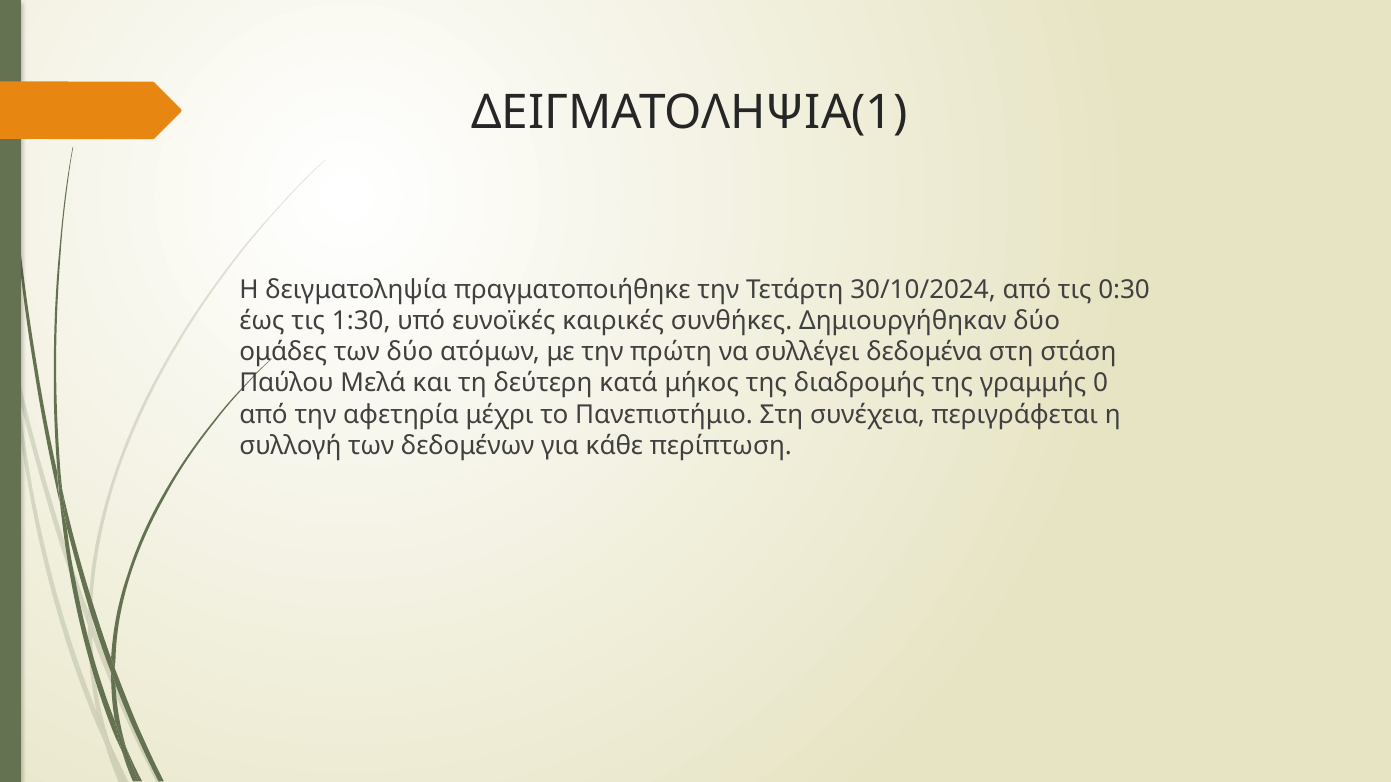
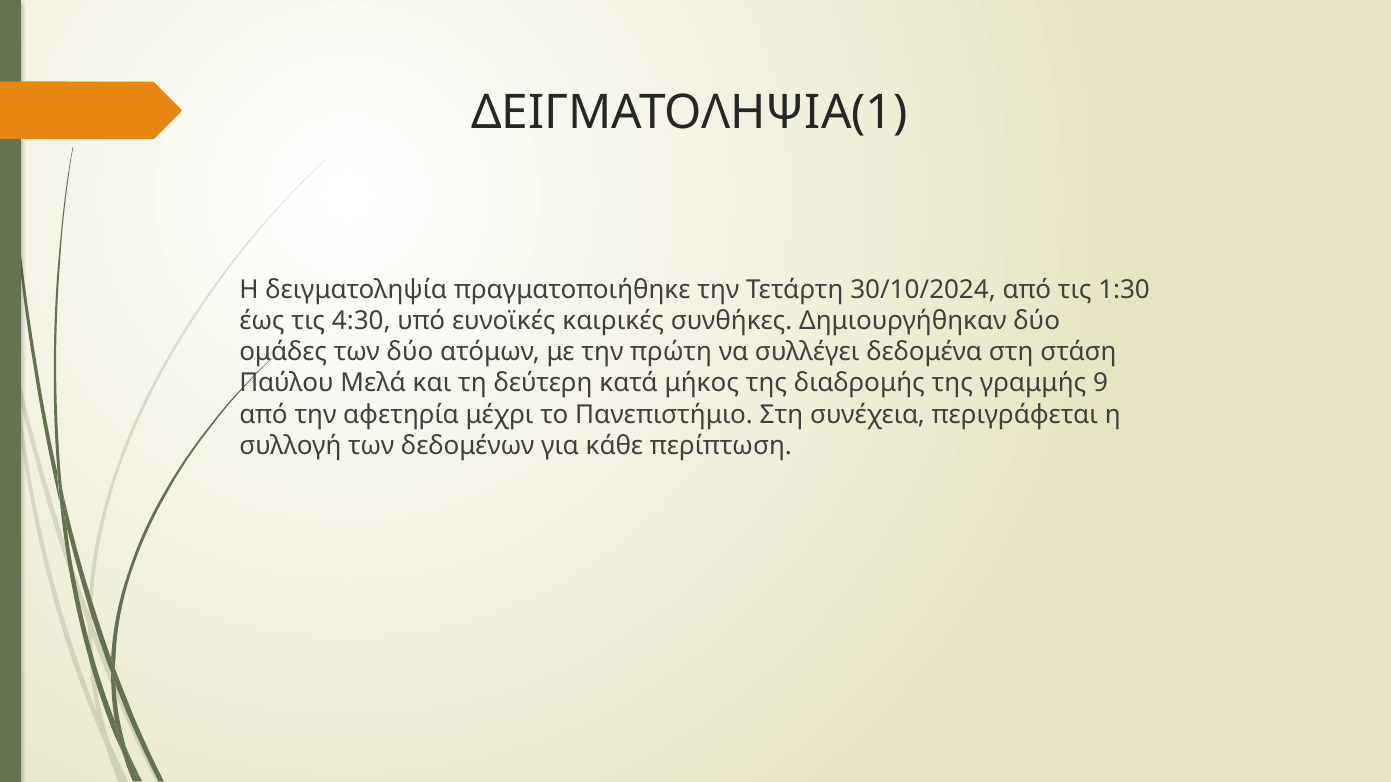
0:30: 0:30 -> 1:30
1:30: 1:30 -> 4:30
0: 0 -> 9
